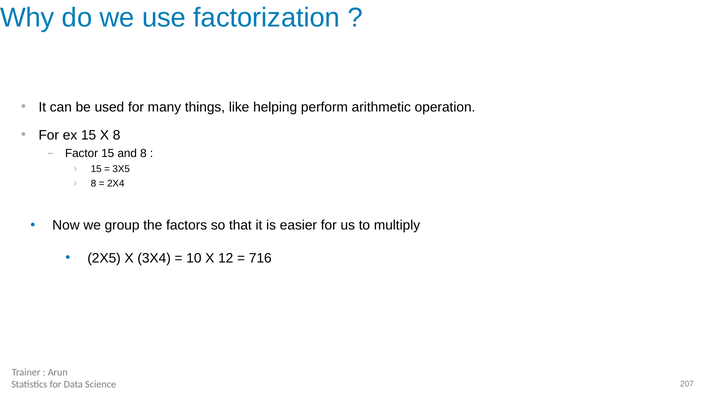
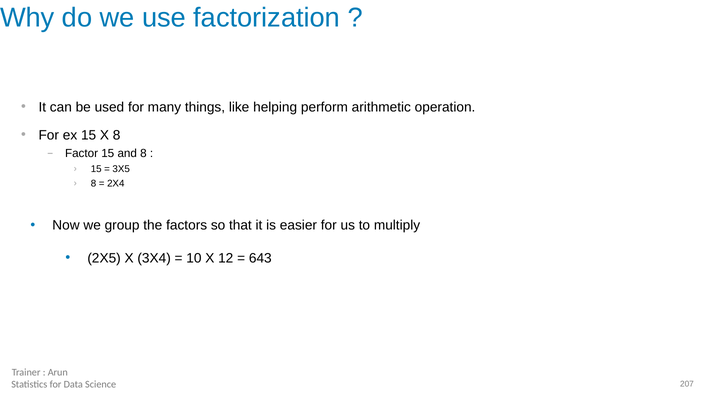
716: 716 -> 643
